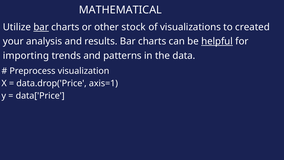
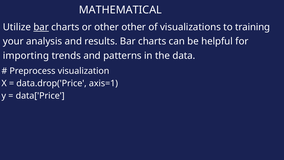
other stock: stock -> other
created: created -> training
helpful underline: present -> none
